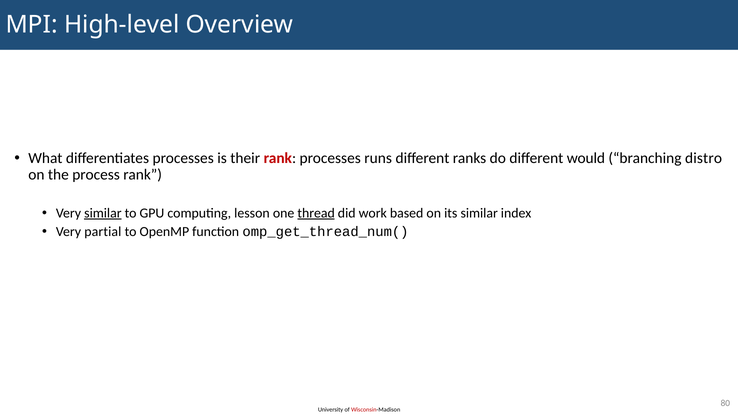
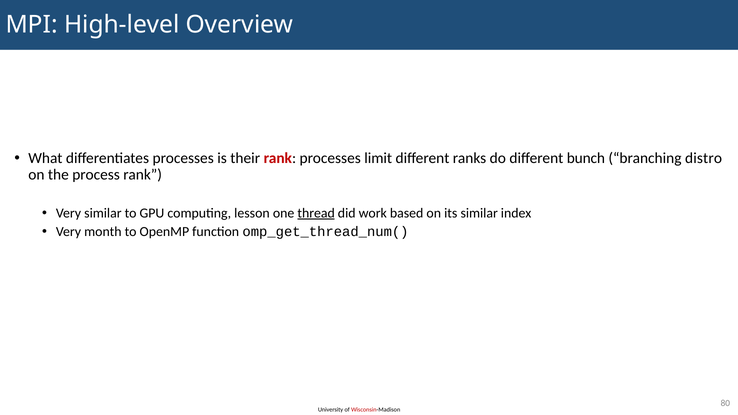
runs: runs -> limit
would: would -> bunch
similar at (103, 213) underline: present -> none
partial: partial -> month
